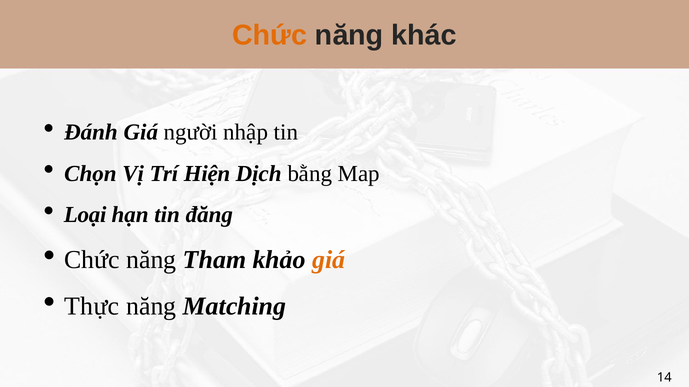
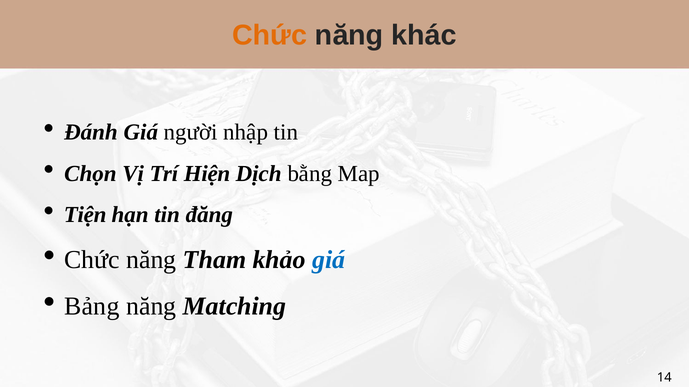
Loại: Loại -> Tiện
giá at (329, 260) colour: orange -> blue
Thực: Thực -> Bảng
